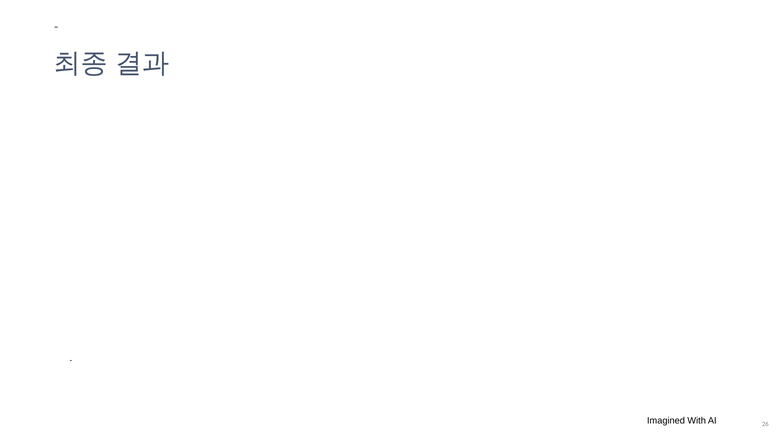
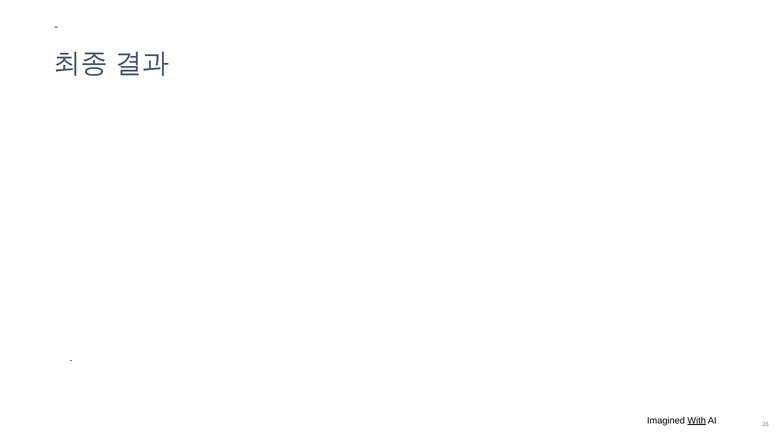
With underline: none -> present
